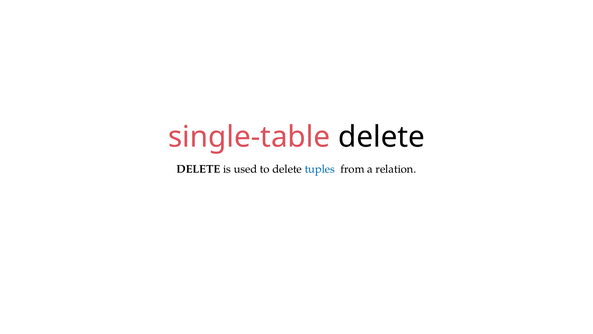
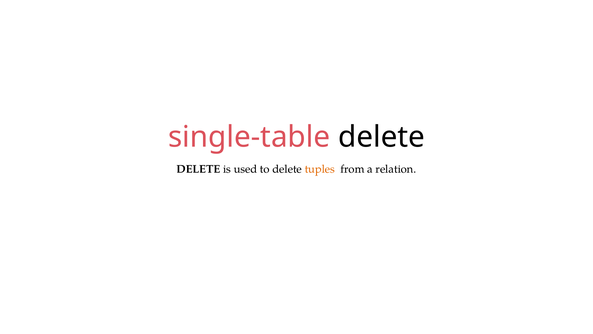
tuples colour: blue -> orange
